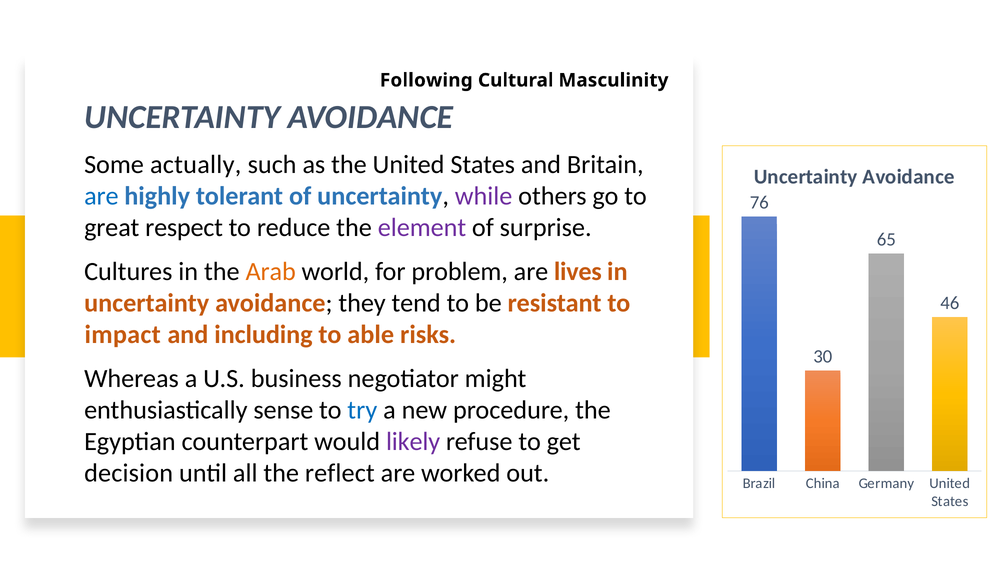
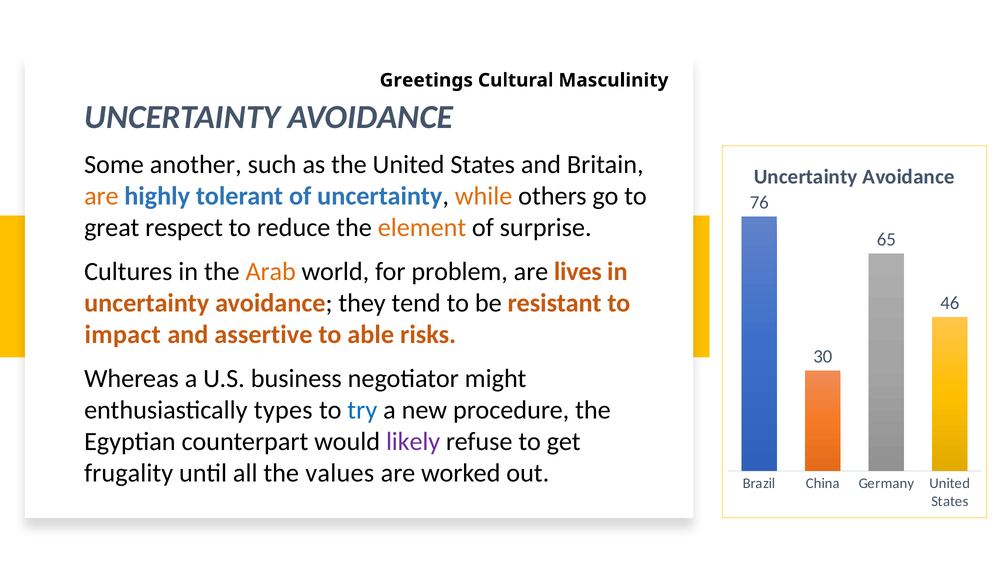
Following: Following -> Greetings
actually: actually -> another
are at (101, 196) colour: blue -> orange
while colour: purple -> orange
element colour: purple -> orange
including: including -> assertive
sense: sense -> types
decision: decision -> frugality
reflect: reflect -> values
